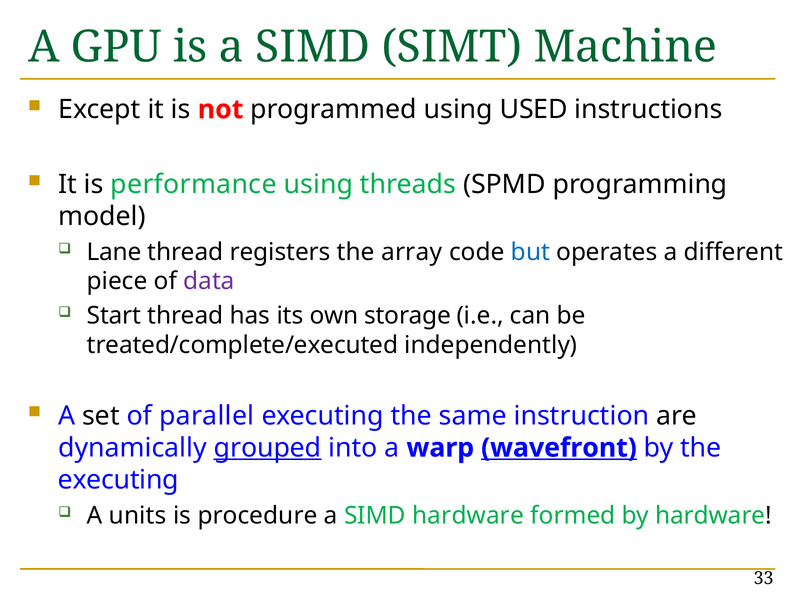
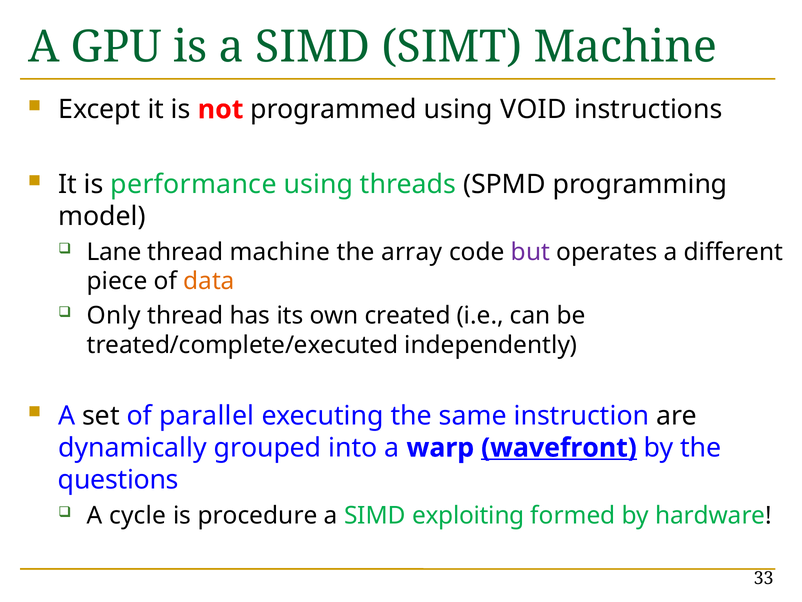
USED: USED -> VOID
thread registers: registers -> machine
but colour: blue -> purple
data colour: purple -> orange
Start: Start -> Only
storage: storage -> created
grouped underline: present -> none
executing at (118, 480): executing -> questions
units: units -> cycle
SIMD hardware: hardware -> exploiting
